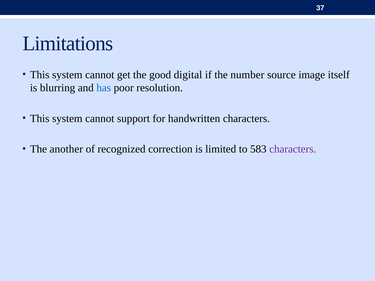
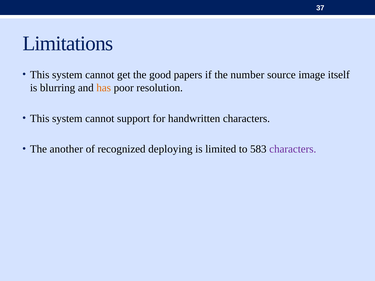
digital: digital -> papers
has colour: blue -> orange
correction: correction -> deploying
